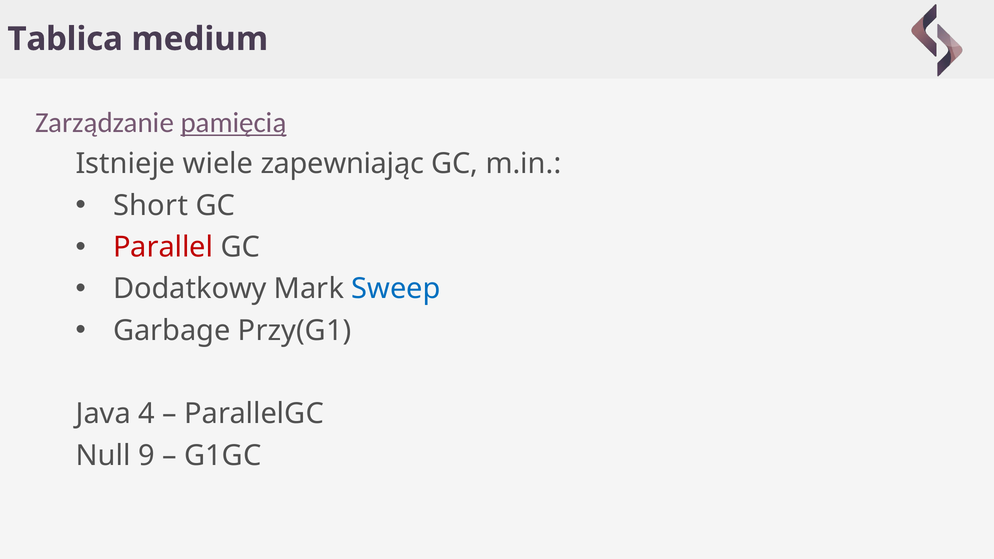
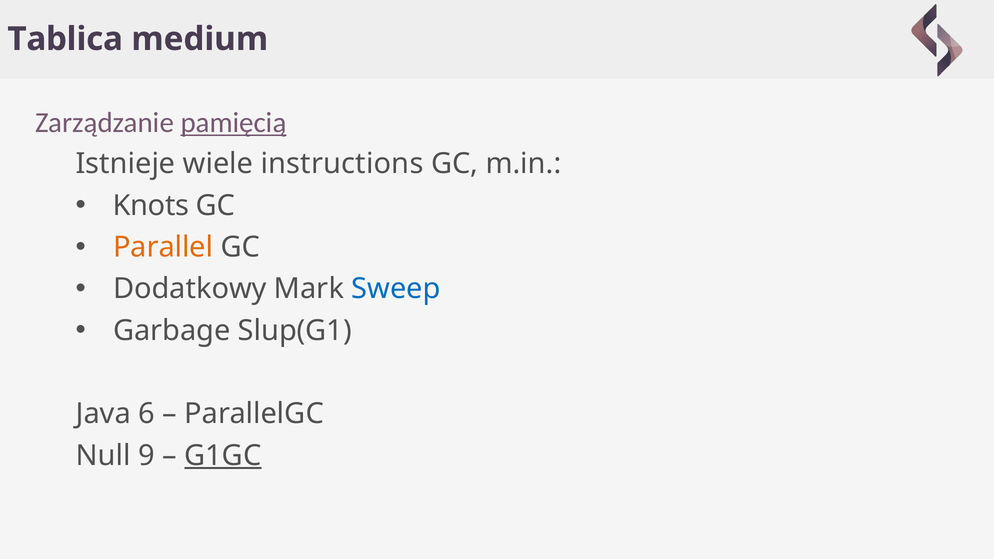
zapewniając: zapewniając -> instructions
Short: Short -> Knots
Parallel colour: red -> orange
Przy(G1: Przy(G1 -> Slup(G1
4: 4 -> 6
G1GC underline: none -> present
